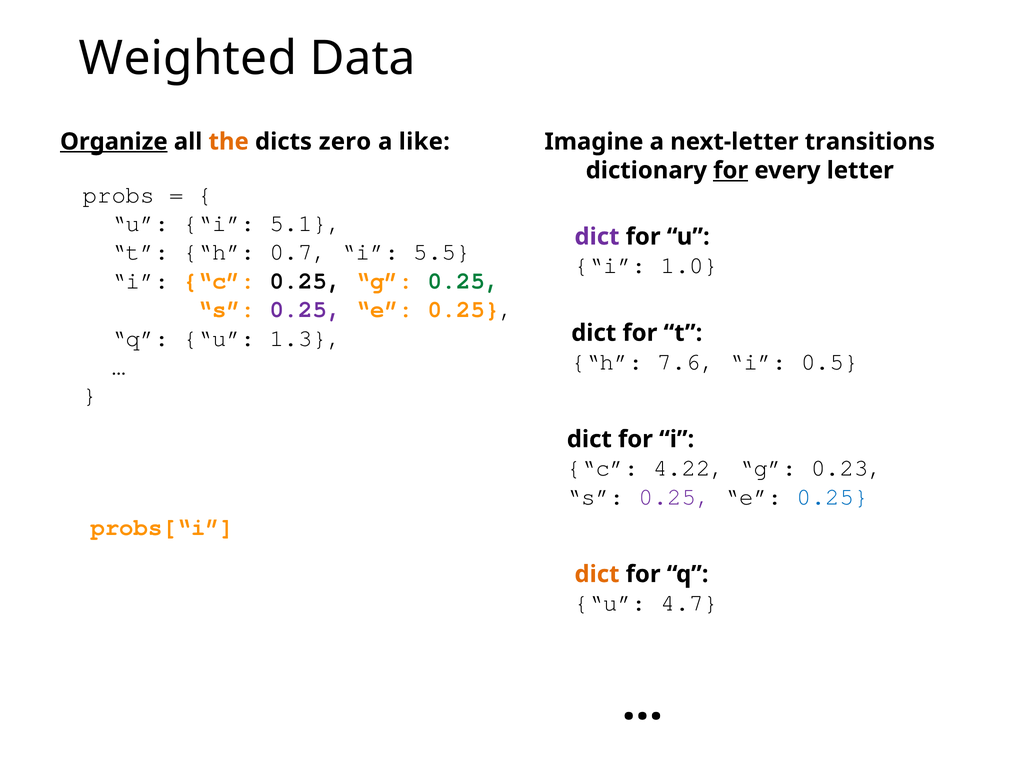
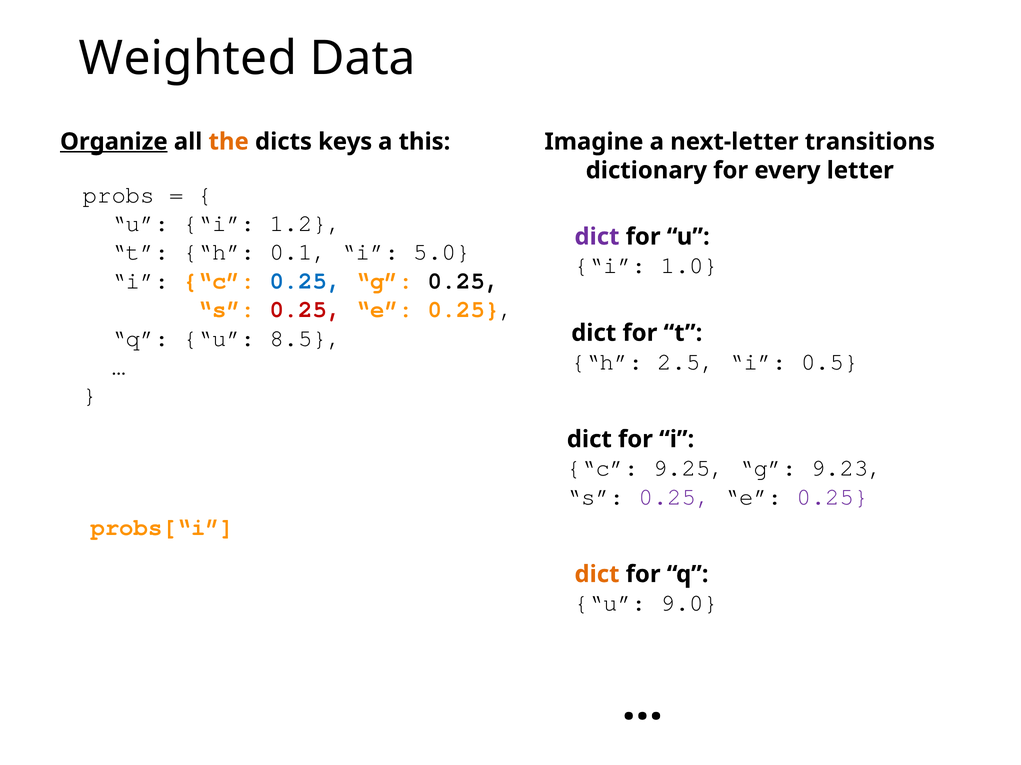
zero: zero -> keys
like: like -> this
for at (731, 171) underline: present -> none
5.1: 5.1 -> 1.2
0.7: 0.7 -> 0.1
5.5: 5.5 -> 5.0
0.25 at (305, 281) colour: black -> blue
0.25 at (463, 281) colour: green -> black
0.25 at (306, 310) colour: purple -> red
1.3: 1.3 -> 8.5
7.6: 7.6 -> 2.5
4.22: 4.22 -> 9.25
0.23: 0.23 -> 9.23
0.25 at (833, 497) colour: blue -> purple
4.7: 4.7 -> 9.0
